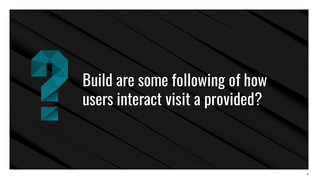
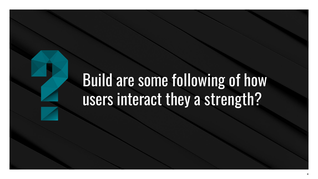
visit: visit -> they
provided: provided -> strength
